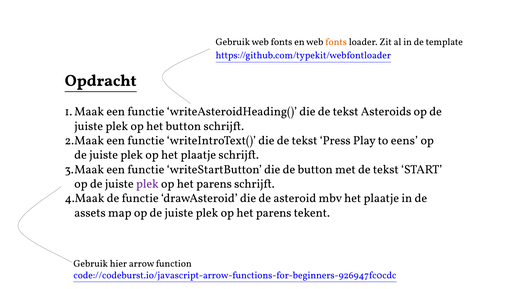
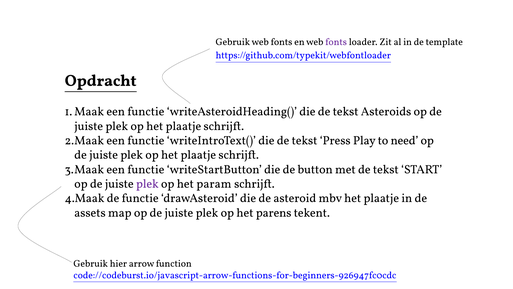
fonts at (336, 42) colour: orange -> purple
button at (183, 126): button -> plaatje
eens: eens -> need
parens at (214, 184): parens -> param
